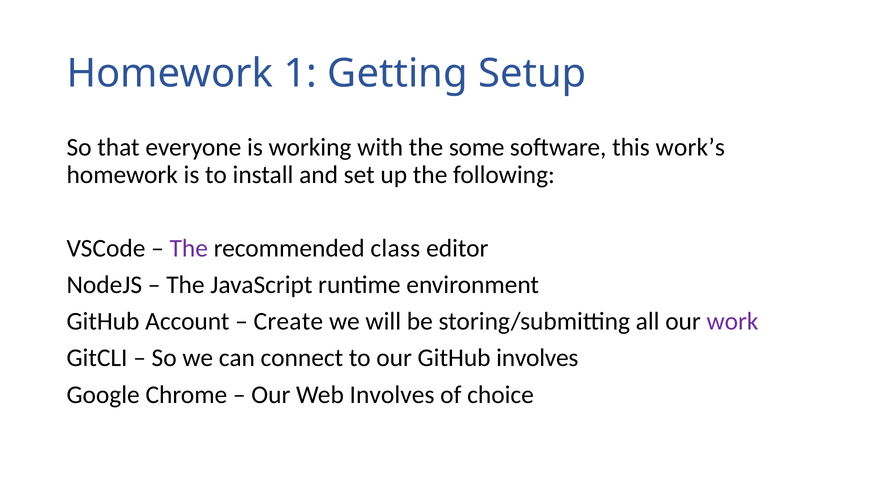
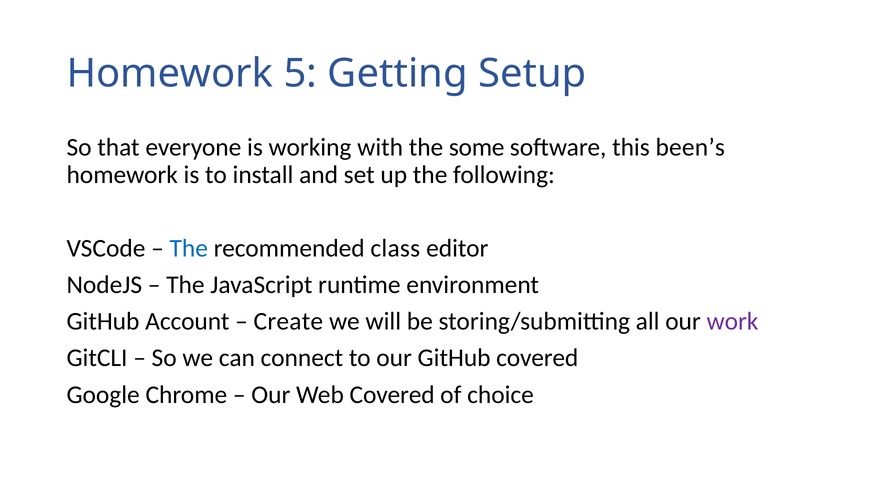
1: 1 -> 5
work’s: work’s -> been’s
The at (189, 248) colour: purple -> blue
GitHub involves: involves -> covered
Web Involves: Involves -> Covered
